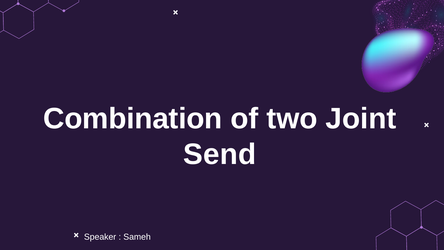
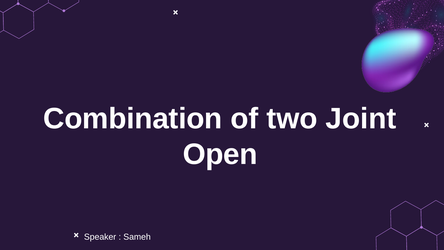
Send: Send -> Open
